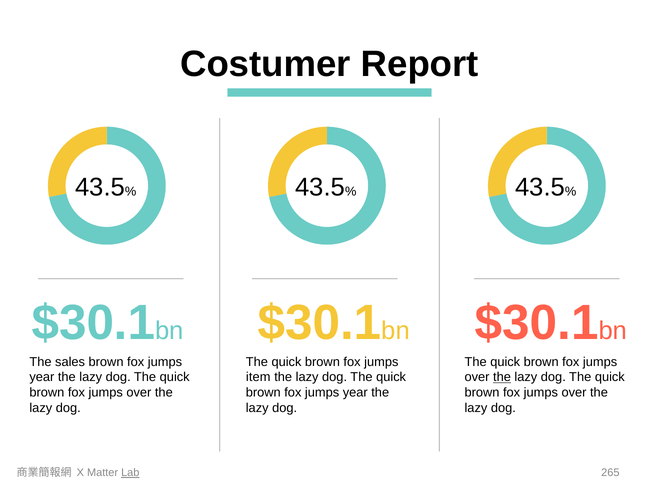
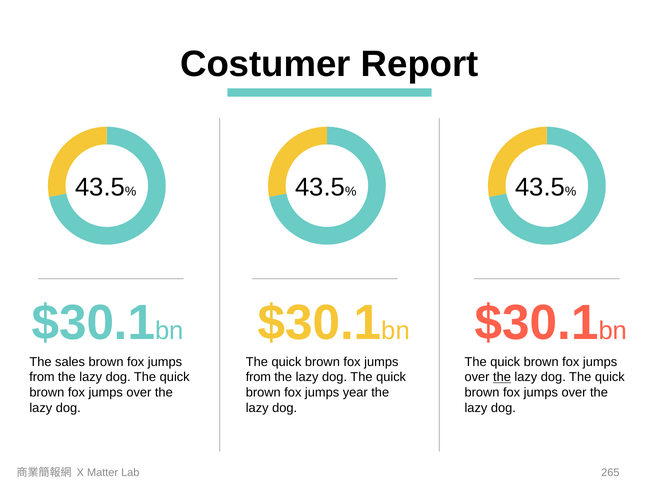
year at (42, 377): year -> from
item at (258, 377): item -> from
Lab underline: present -> none
